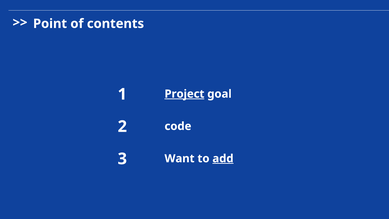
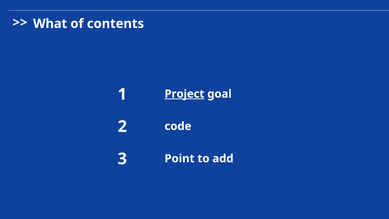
Point: Point -> What
Want: Want -> Point
add underline: present -> none
